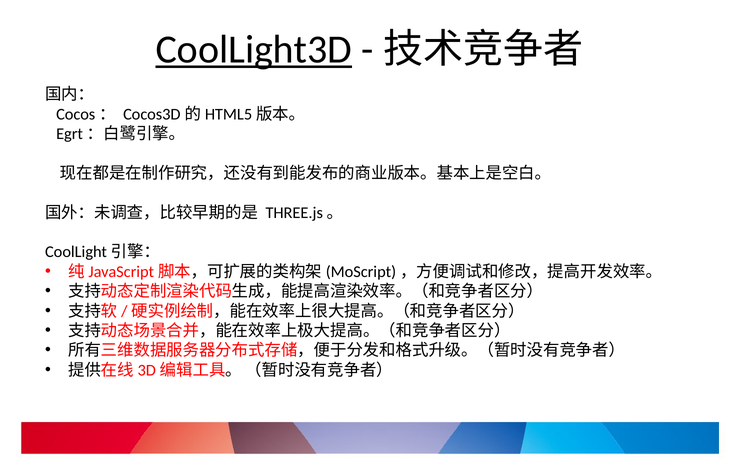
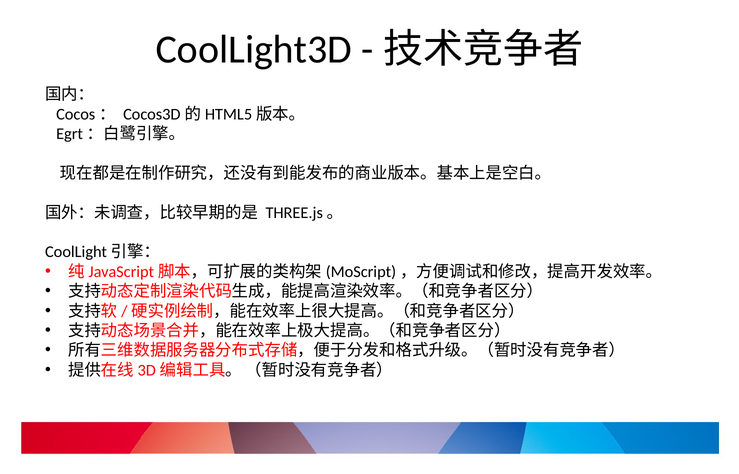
CoolLight3D underline: present -> none
